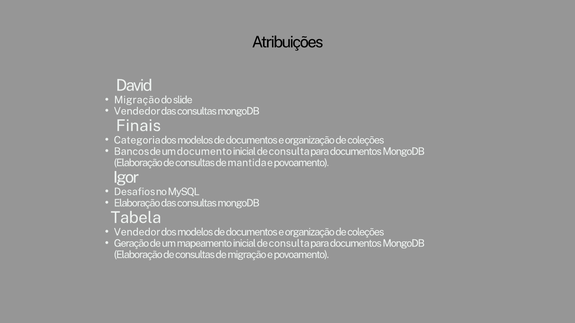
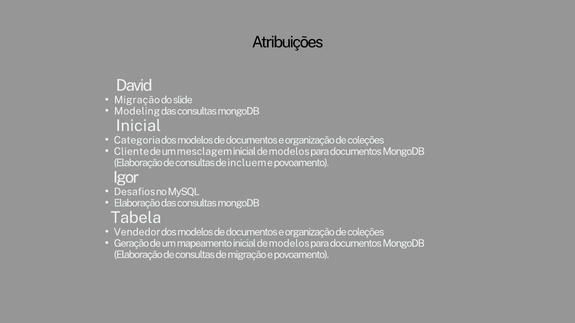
Vendedor at (137, 111): Vendedor -> Modeling
Finais at (138, 126): Finais -> Inicial
Bancos: Bancos -> Cliente
documento: documento -> mesclagem
consulta at (289, 152): consulta -> modelos
mantida: mantida -> incluem
mapeamento inicial de consulta: consulta -> modelos
